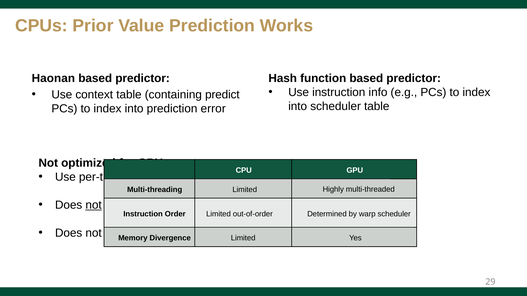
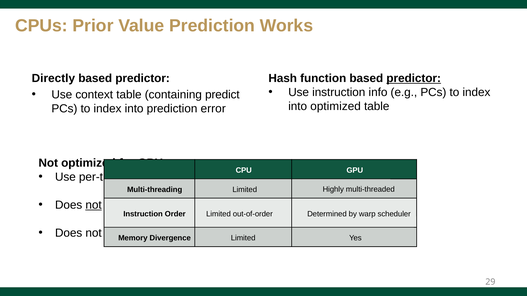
Haonan at (53, 79): Haonan -> Directly
predictor at (414, 79) underline: none -> present
into scheduler: scheduler -> optimized
